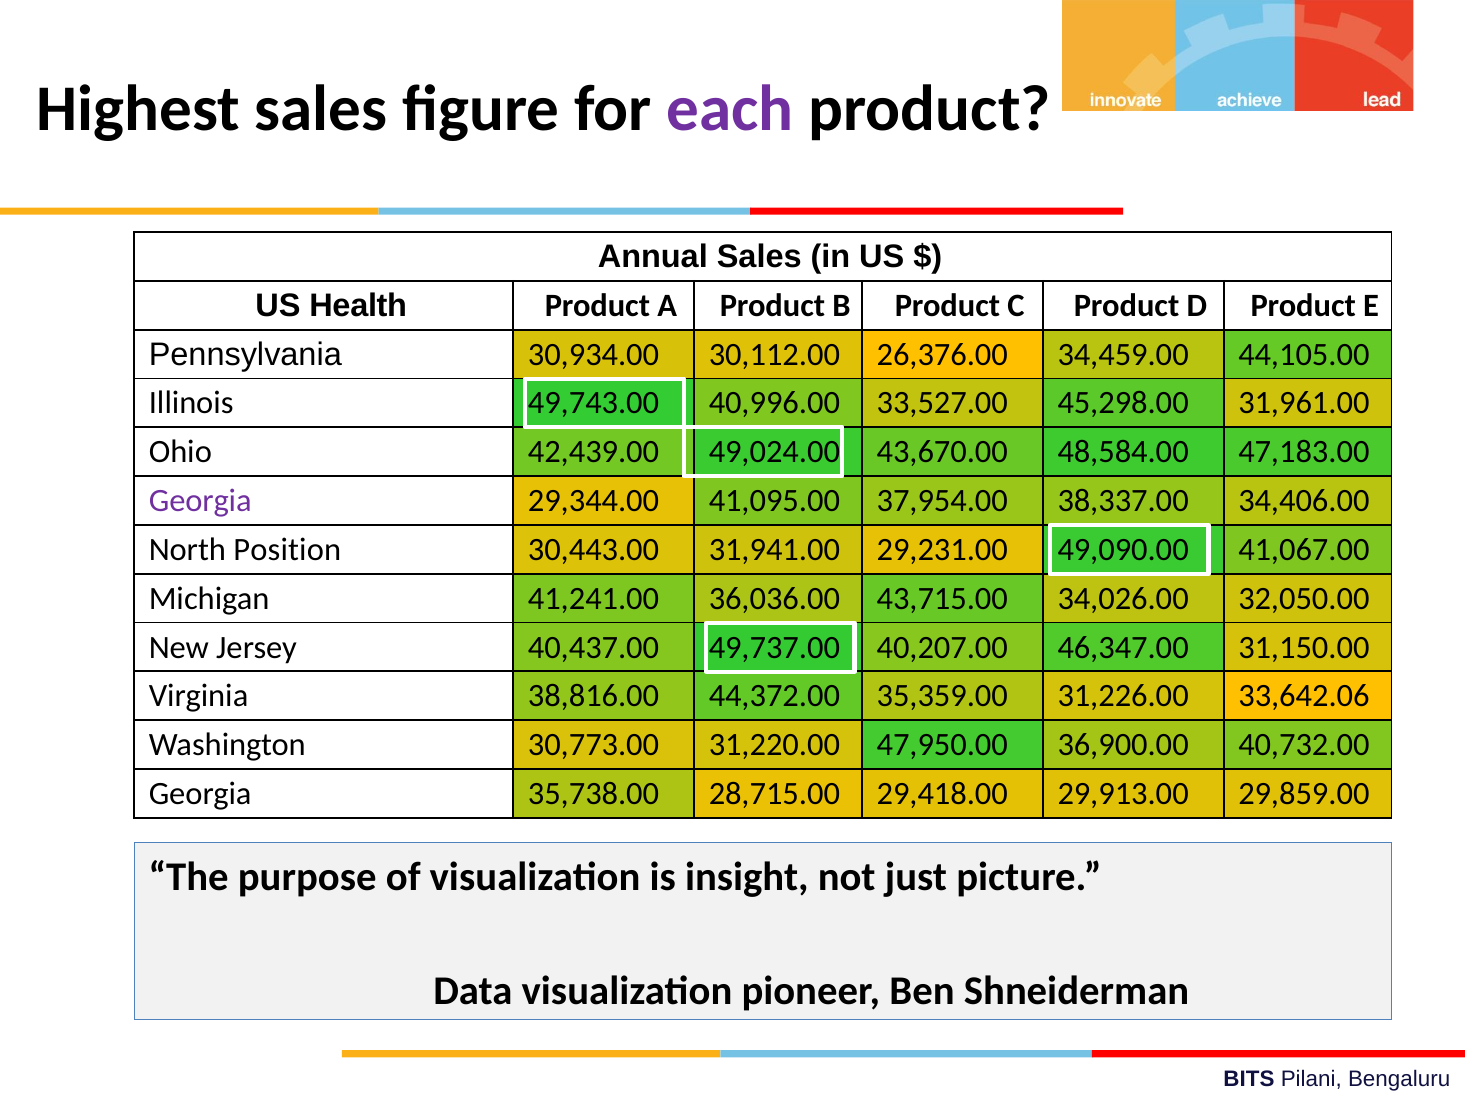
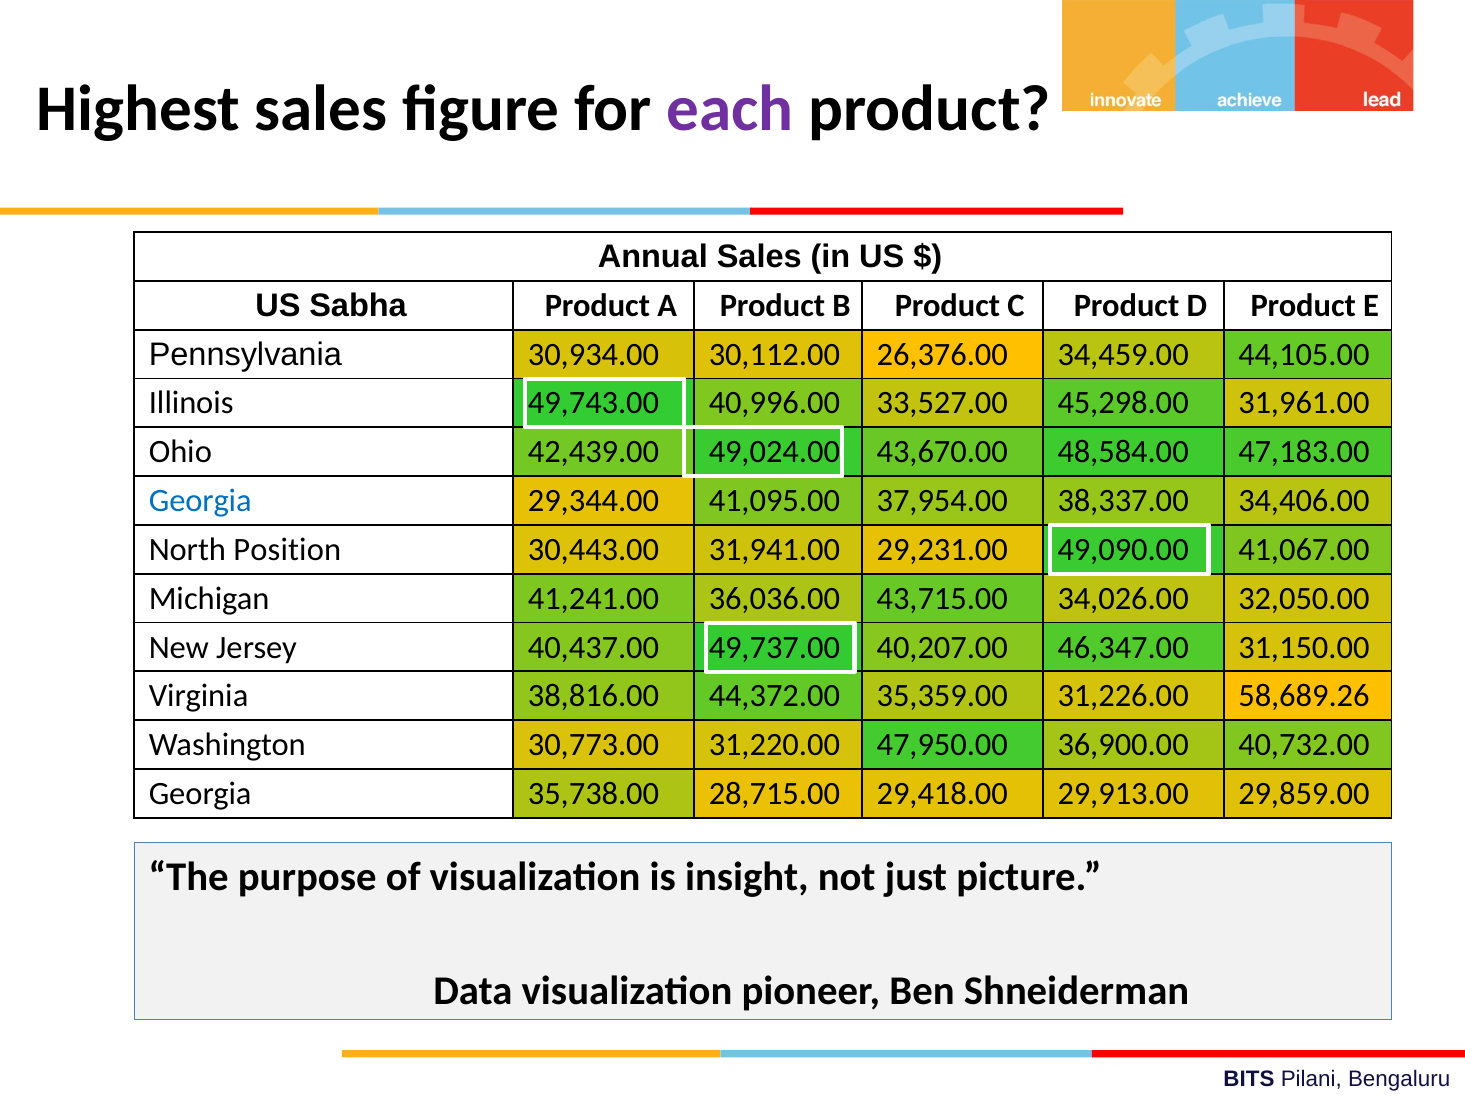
Health: Health -> Sabha
Georgia at (200, 501) colour: purple -> blue
33,642.06: 33,642.06 -> 58,689.26
